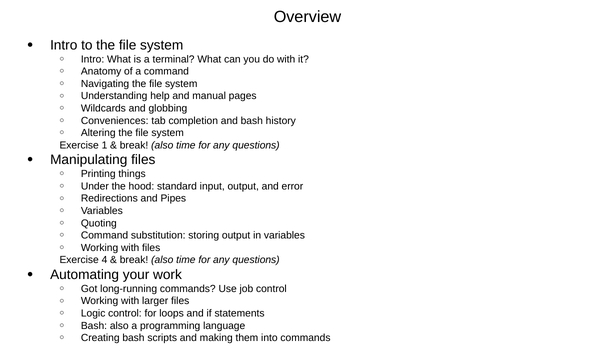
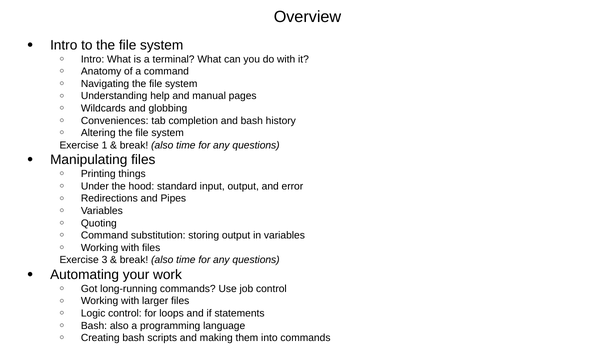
4: 4 -> 3
